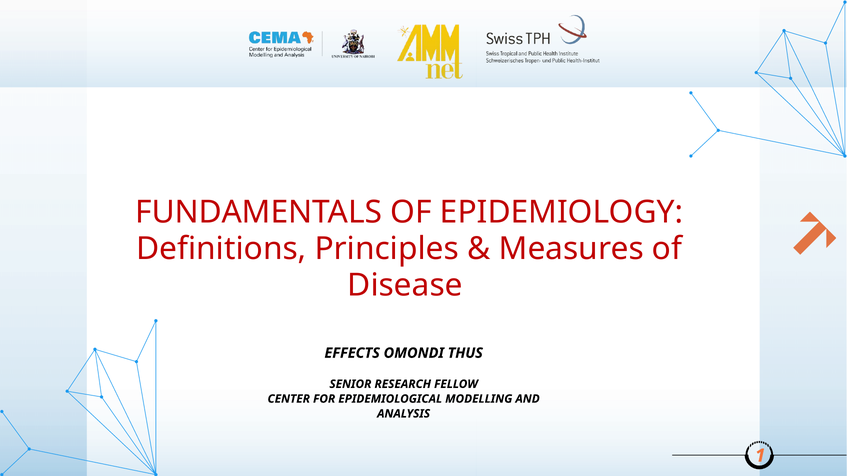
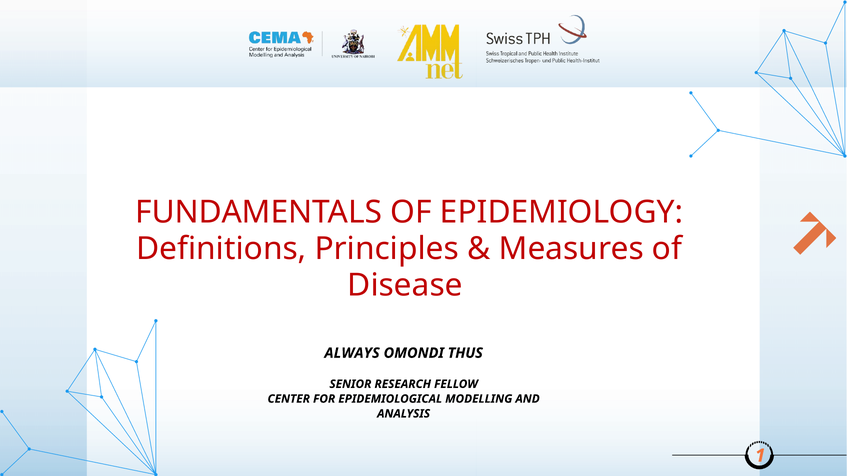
EFFECTS: EFFECTS -> ALWAYS
